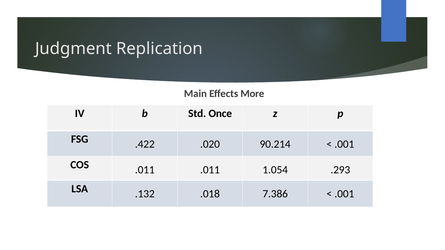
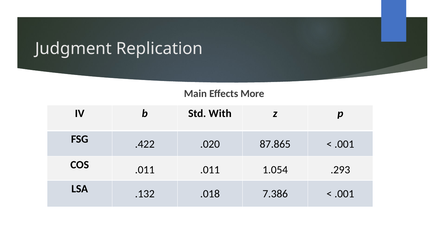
Once: Once -> With
90.214: 90.214 -> 87.865
